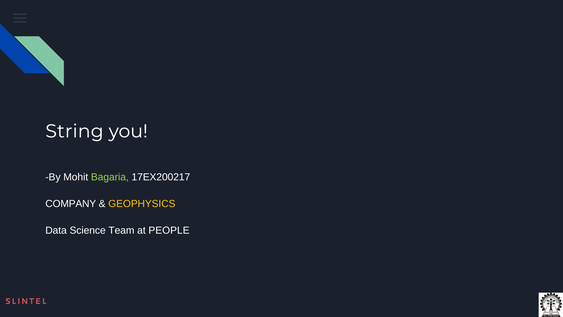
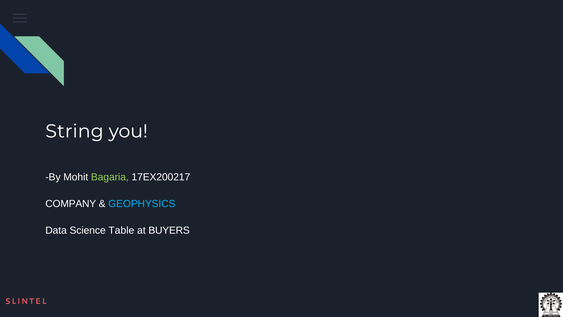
GEOPHYSICS colour: yellow -> light blue
Team: Team -> Table
PEOPLE: PEOPLE -> BUYERS
